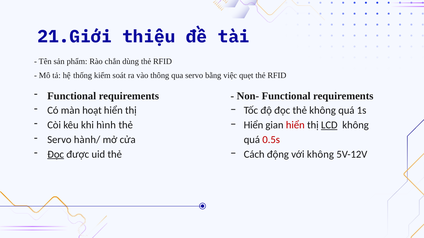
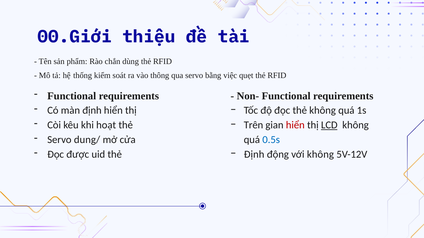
21.Giới: 21.Giới -> 00.Giới
màn hoạt: hoạt -> định
hình: hình -> hoạt
Hiển at (253, 125): Hiển -> Trên
hành/: hành/ -> dung/
0.5s colour: red -> blue
Đọc at (56, 155) underline: present -> none
Cách at (254, 155): Cách -> Định
